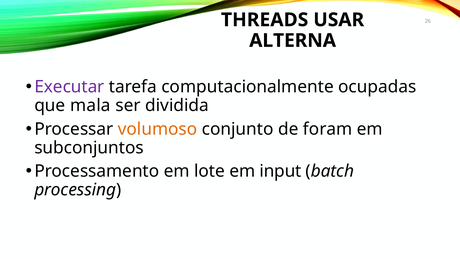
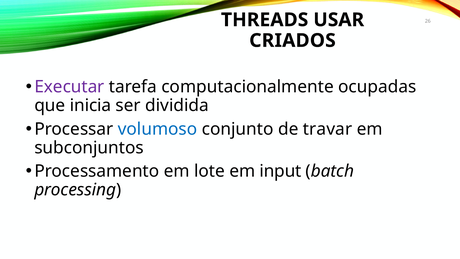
ALTERNA: ALTERNA -> CRIADOS
mala: mala -> inicia
volumoso colour: orange -> blue
foram: foram -> travar
